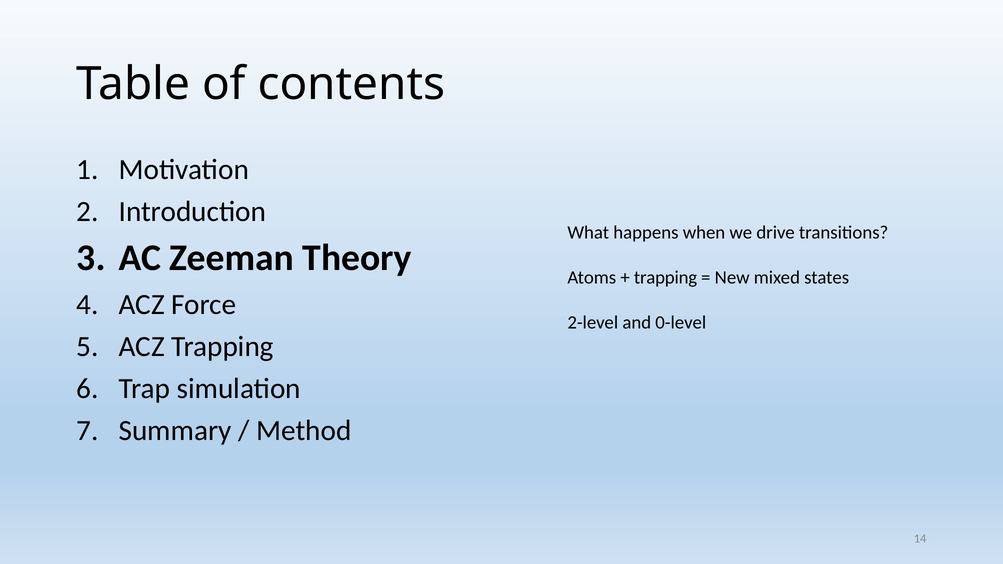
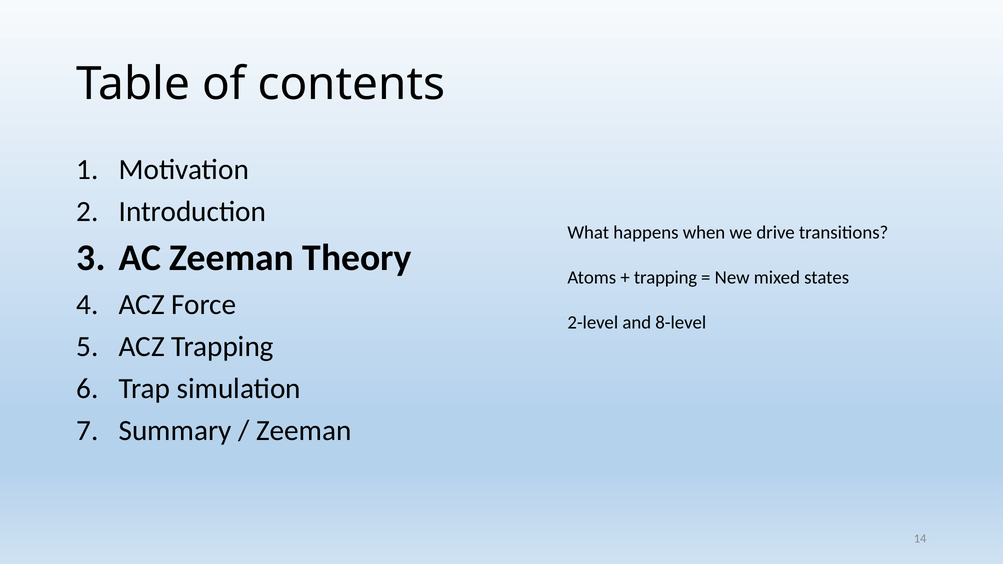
0-level: 0-level -> 8-level
Method at (304, 431): Method -> Zeeman
